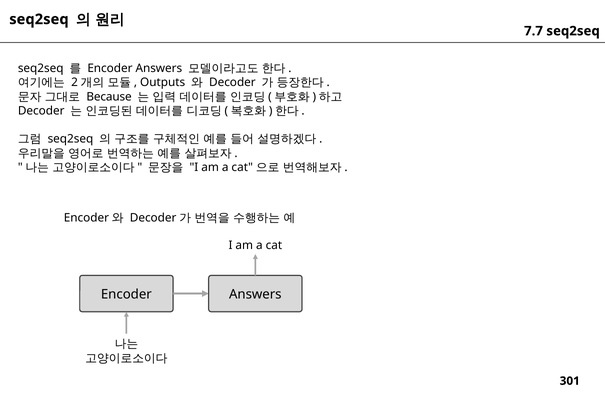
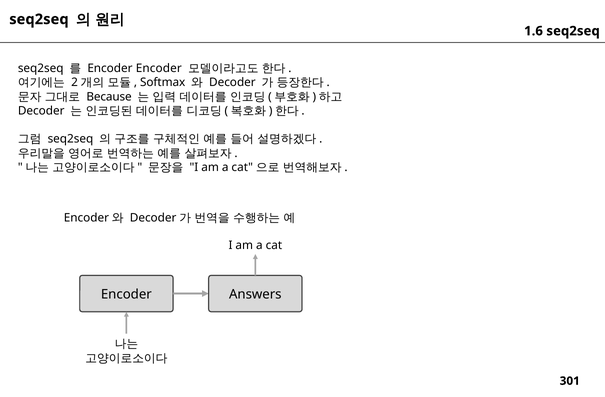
7.7: 7.7 -> 1.6
Answers at (159, 69): Answers -> Encoder
Outputs: Outputs -> Softmax
